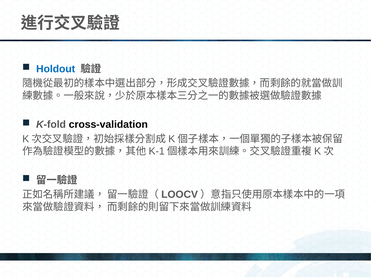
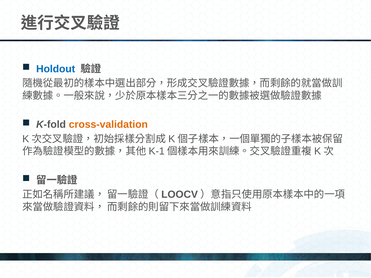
cross-validation colour: black -> orange
